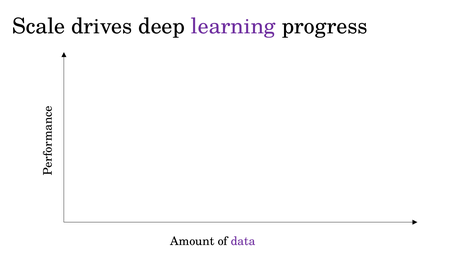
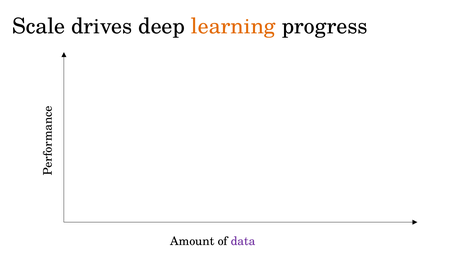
learning colour: purple -> orange
